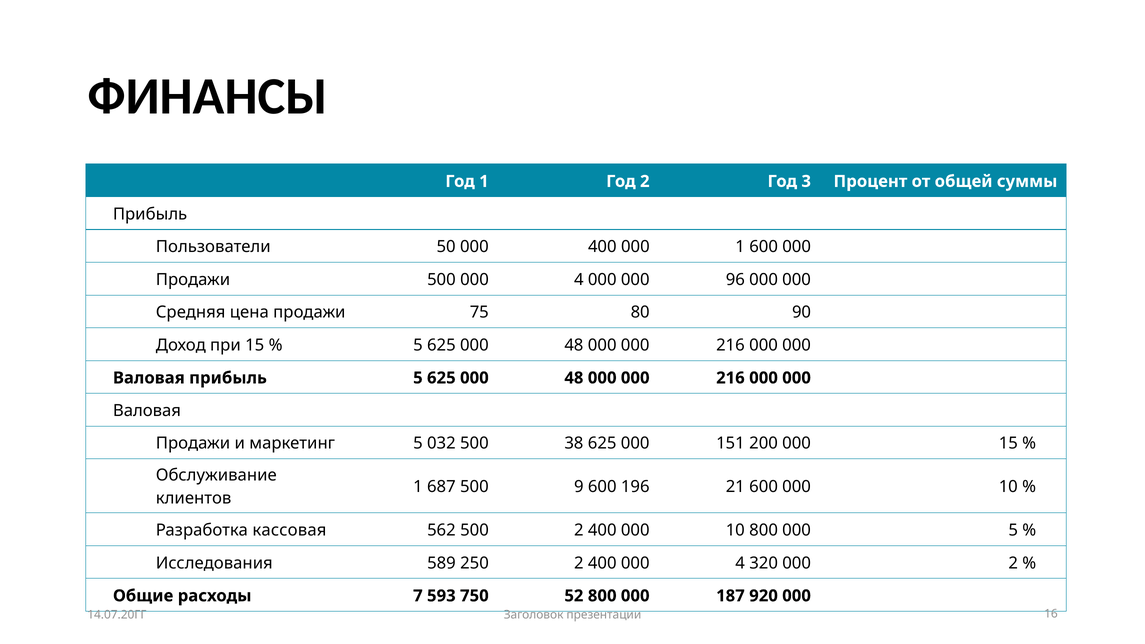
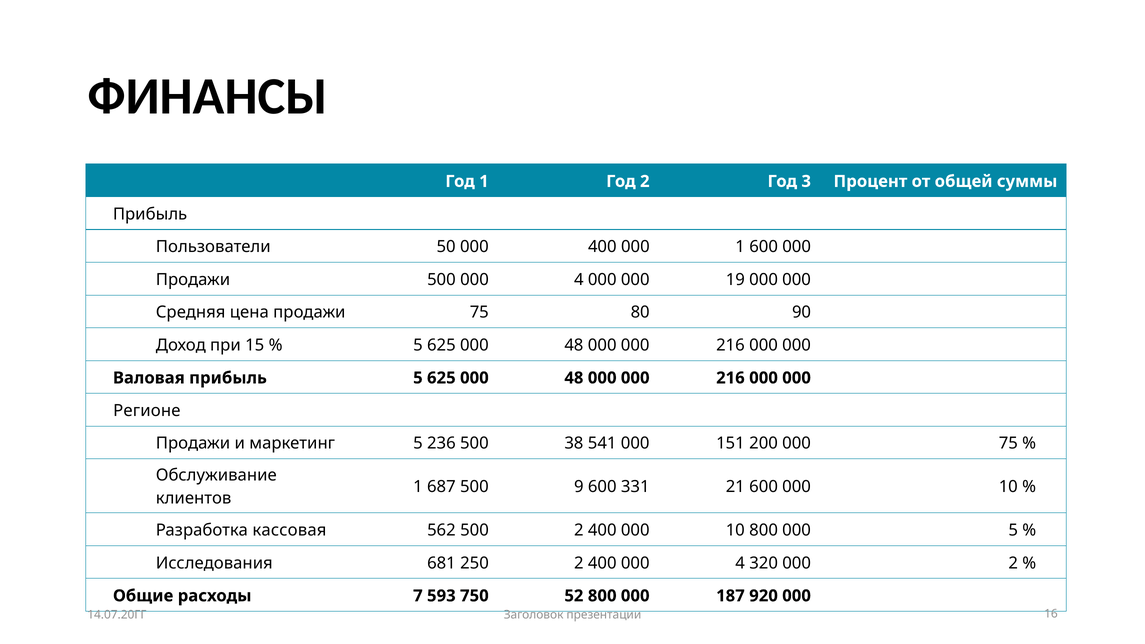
96: 96 -> 19
Валовая at (147, 411): Валовая -> Регионе
032: 032 -> 236
38 625: 625 -> 541
000 15: 15 -> 75
196: 196 -> 331
589: 589 -> 681
